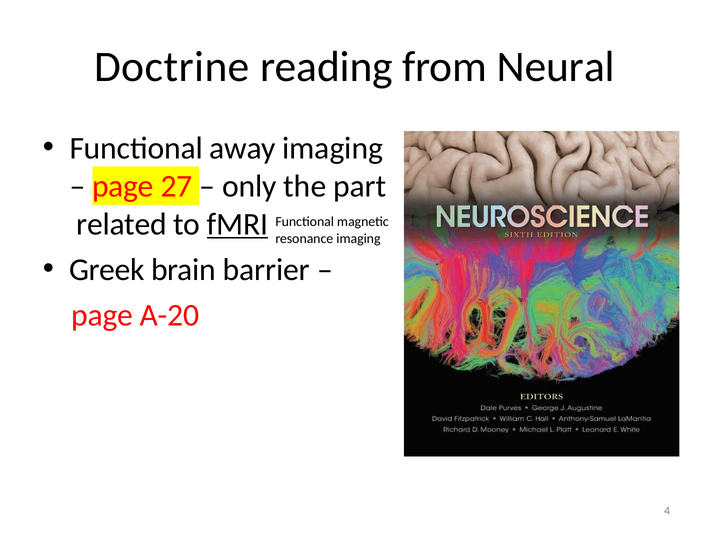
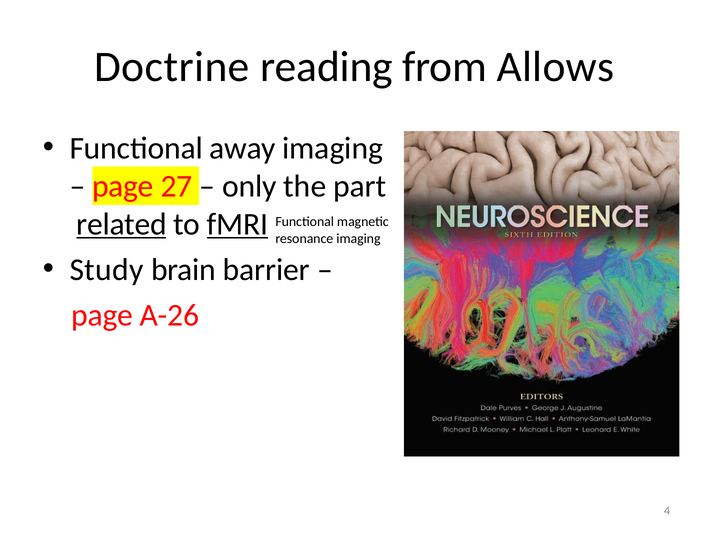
Neural: Neural -> Allows
related underline: none -> present
Greek: Greek -> Study
A-20: A-20 -> A-26
